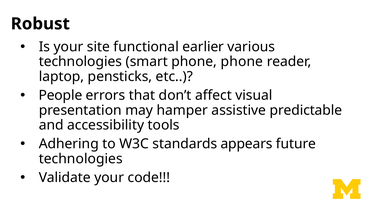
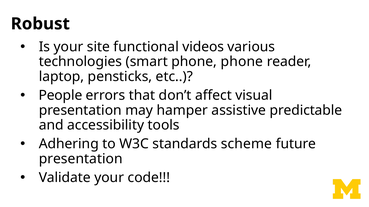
earlier: earlier -> videos
appears: appears -> scheme
technologies at (81, 159): technologies -> presentation
